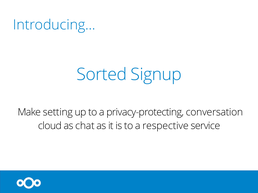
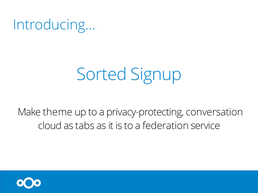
setting: setting -> theme
chat: chat -> tabs
respective: respective -> federation
